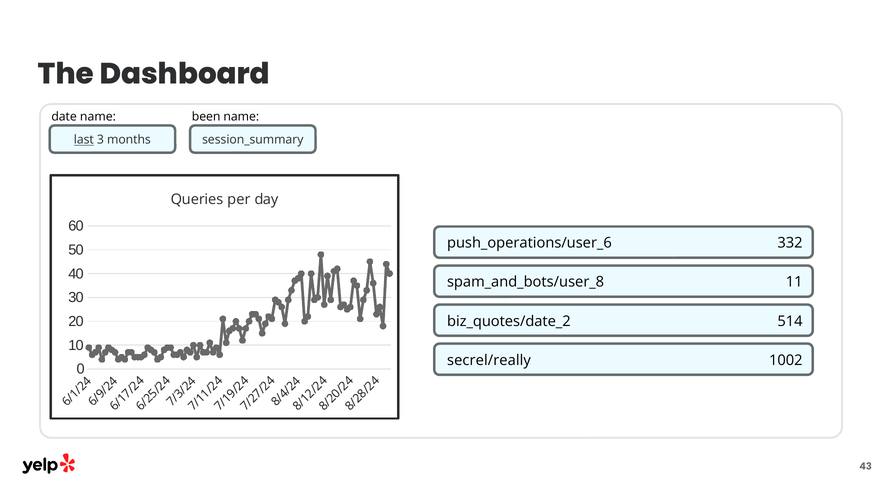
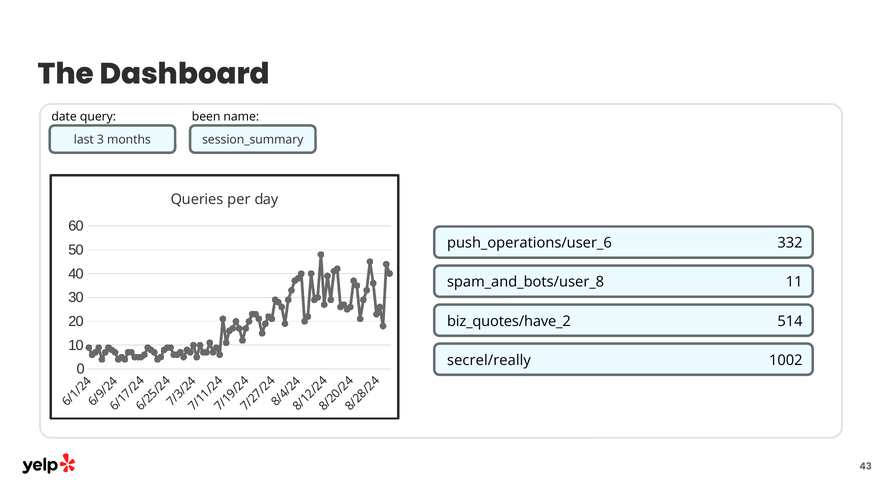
date name: name -> query
last underline: present -> none
biz_quotes/date_2: biz_quotes/date_2 -> biz_quotes/have_2
